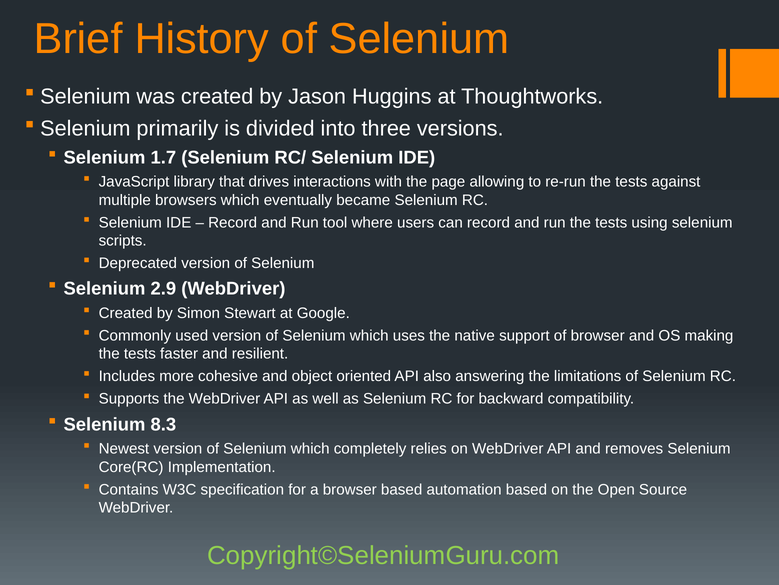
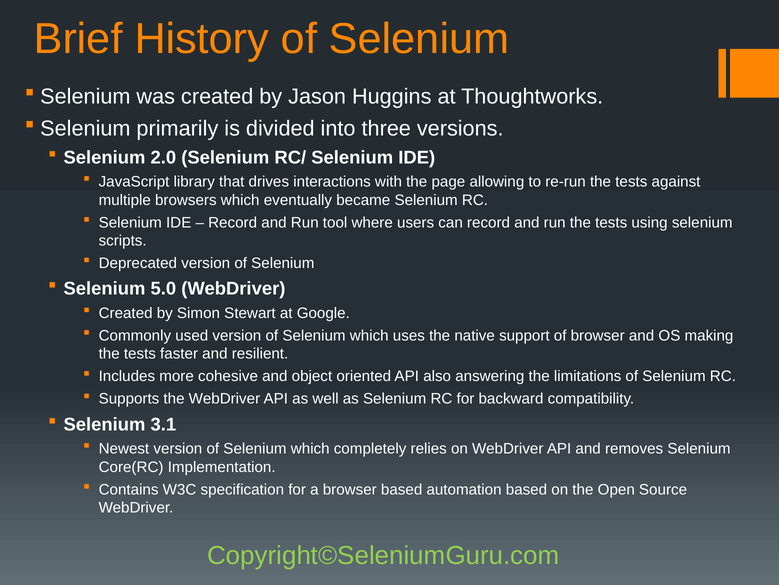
1.7: 1.7 -> 2.0
2.9: 2.9 -> 5.0
8.3: 8.3 -> 3.1
